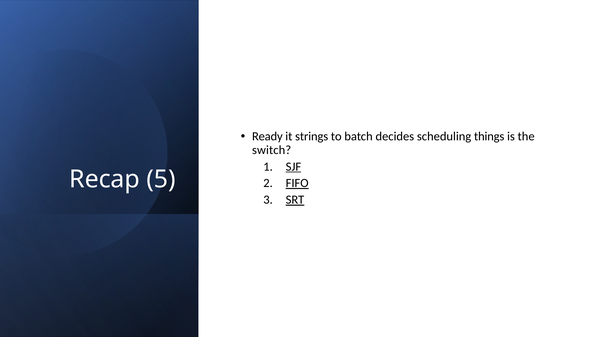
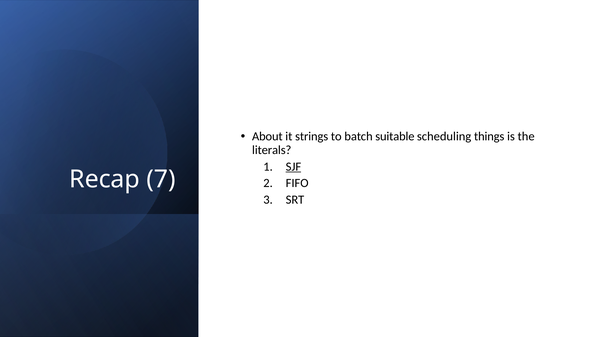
Ready: Ready -> About
decides: decides -> suitable
switch: switch -> literals
5: 5 -> 7
FIFO underline: present -> none
SRT underline: present -> none
